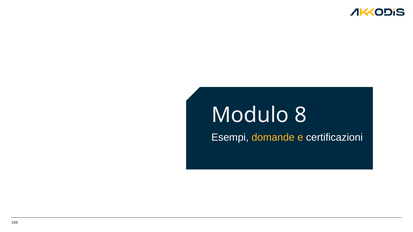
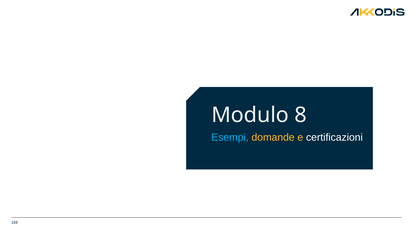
Esempi colour: white -> light blue
